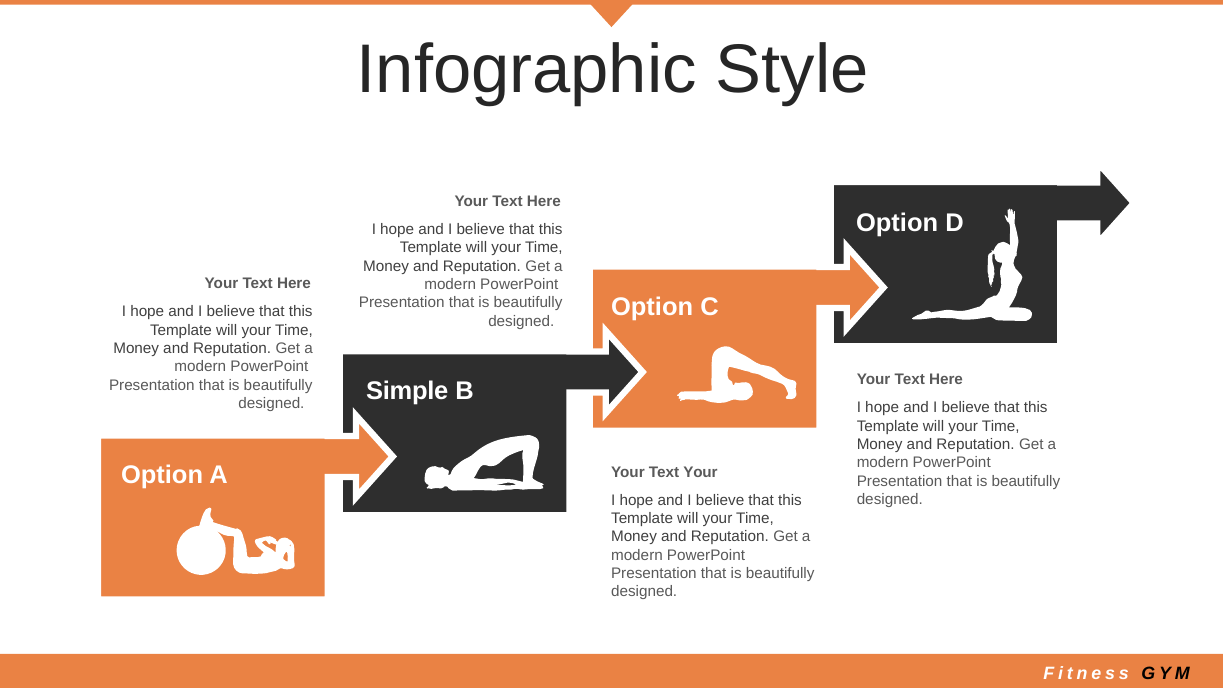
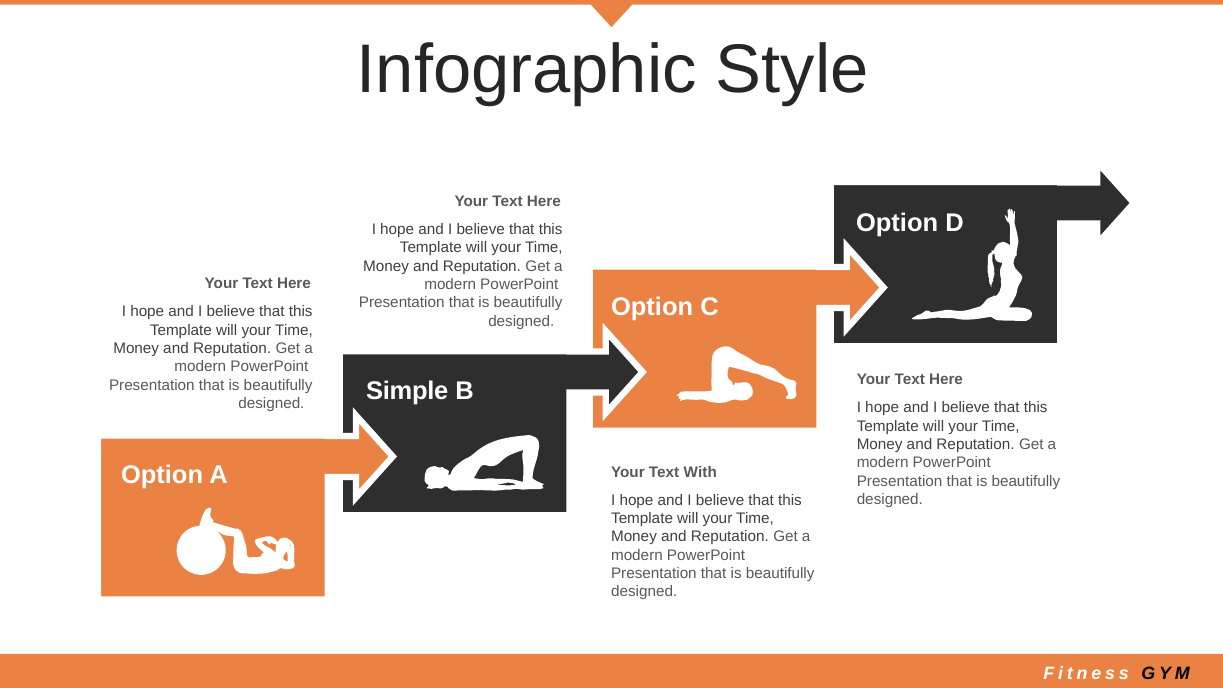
Text Your: Your -> With
